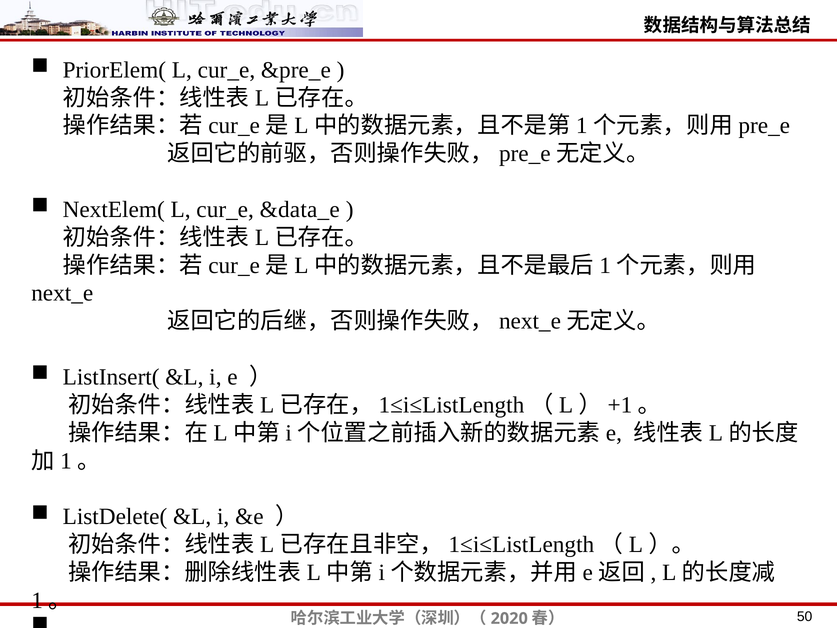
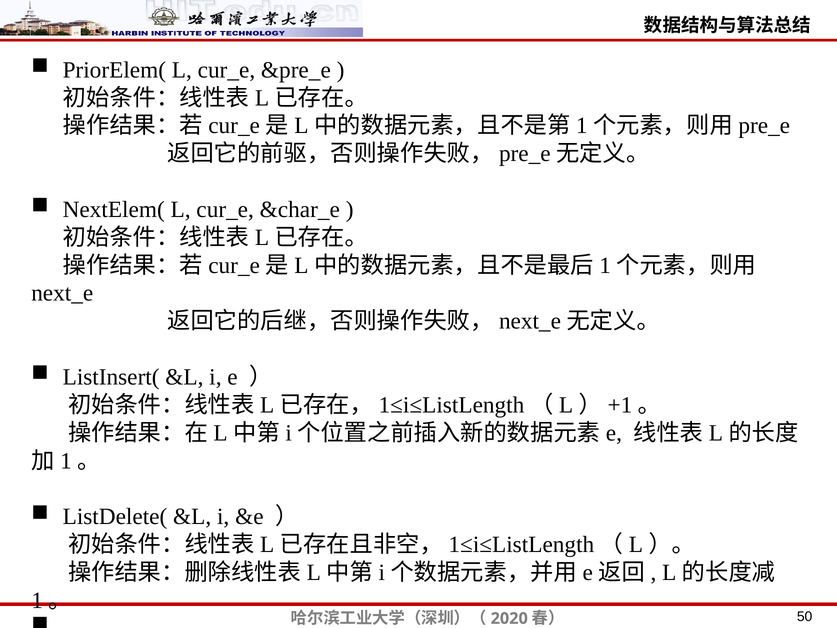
&data_e: &data_e -> &char_e
